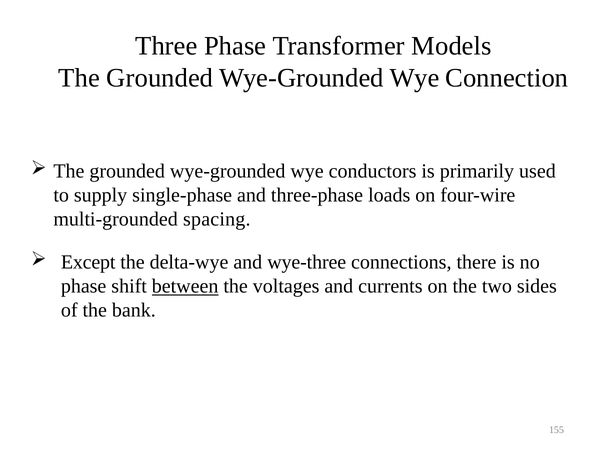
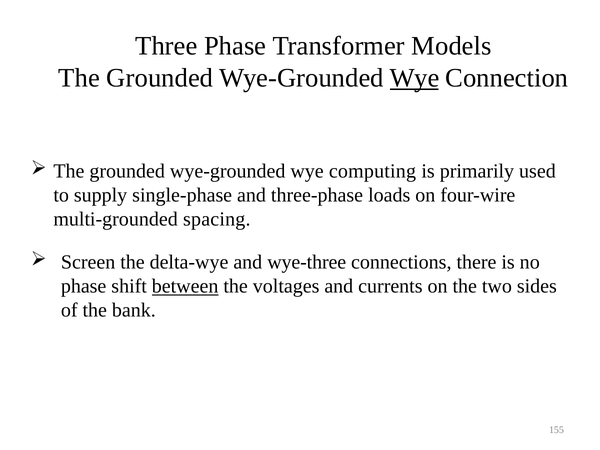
Wye at (414, 78) underline: none -> present
conductors: conductors -> computing
Except: Except -> Screen
